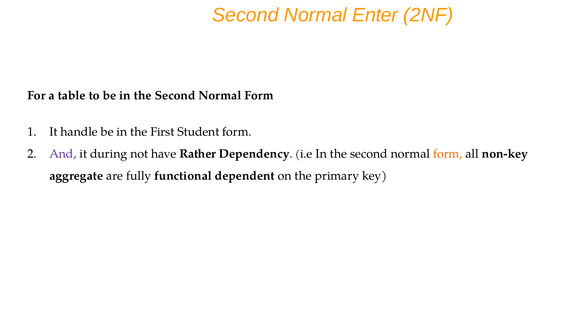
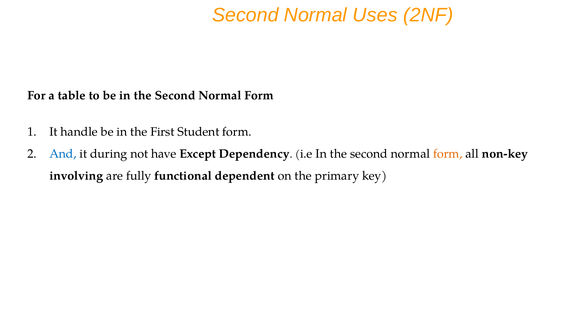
Enter: Enter -> Uses
And colour: purple -> blue
Rather: Rather -> Except
aggregate: aggregate -> involving
